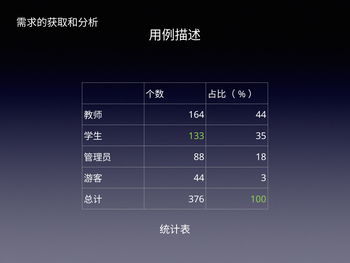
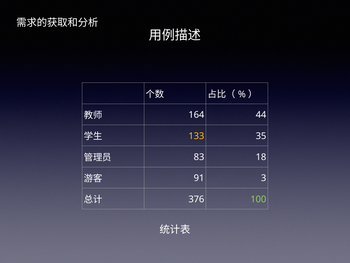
133 colour: light green -> yellow
88: 88 -> 83
44 at (199, 178): 44 -> 91
